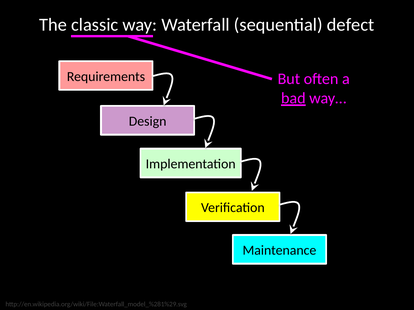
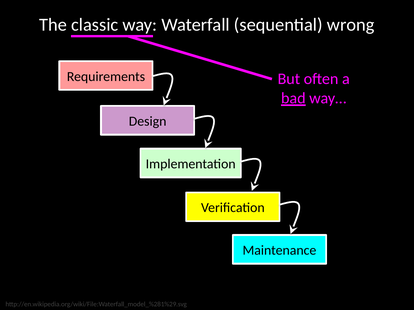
defect: defect -> wrong
